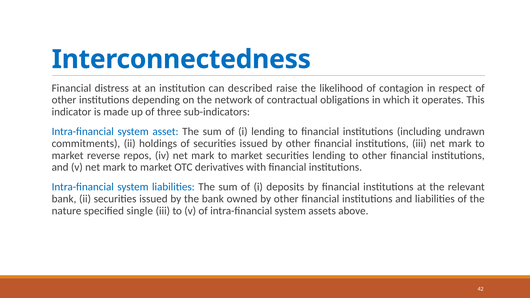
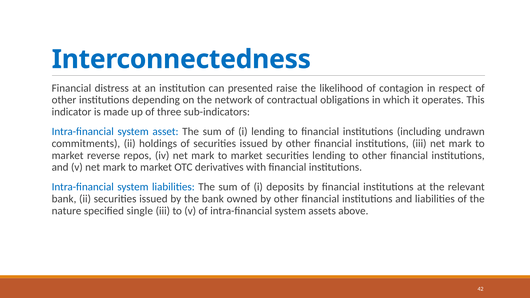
described: described -> presented
